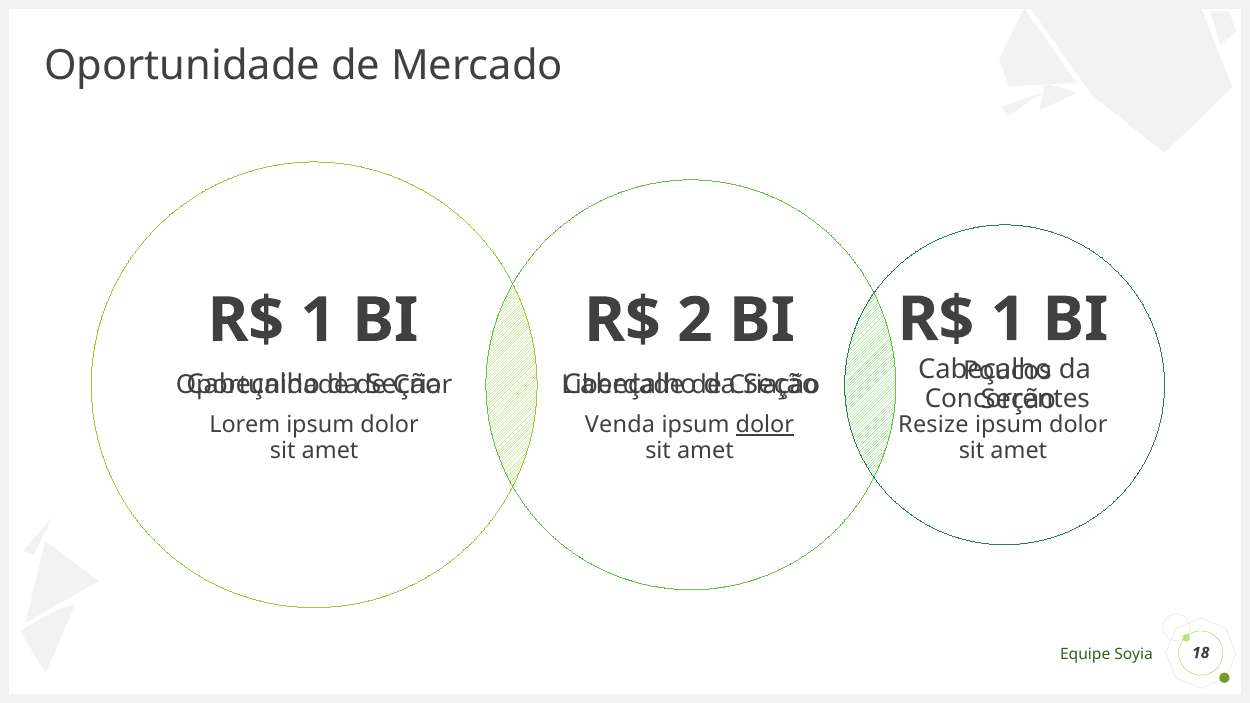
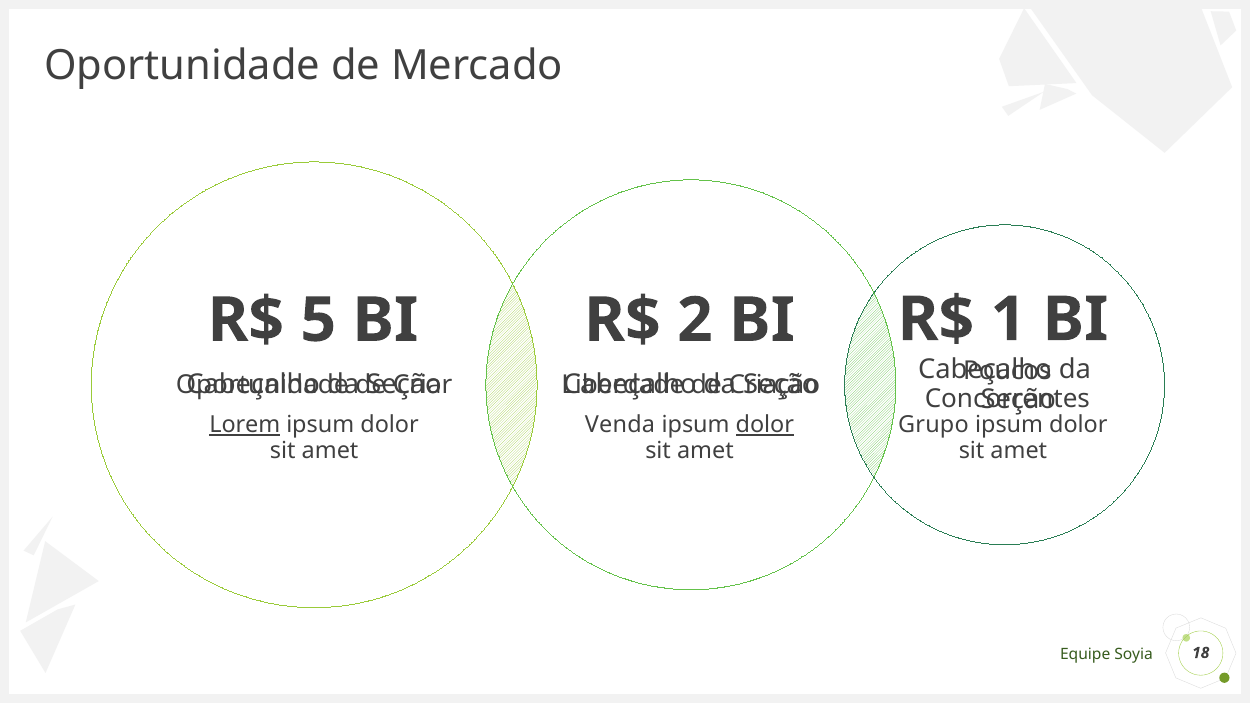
1 at (318, 320): 1 -> 5
Lorem underline: none -> present
Resize: Resize -> Grupo
